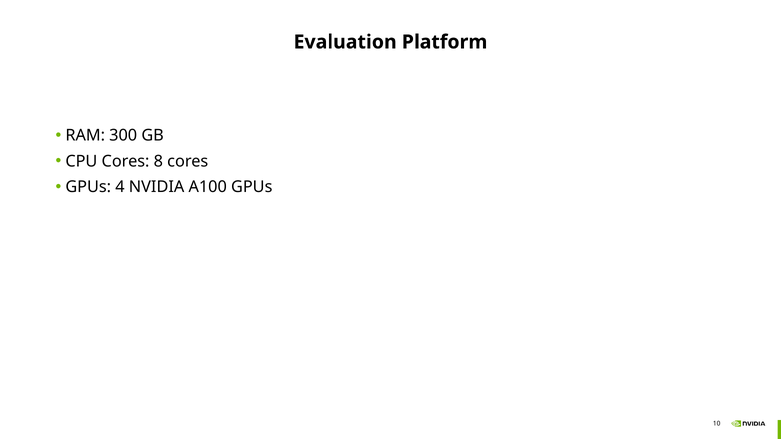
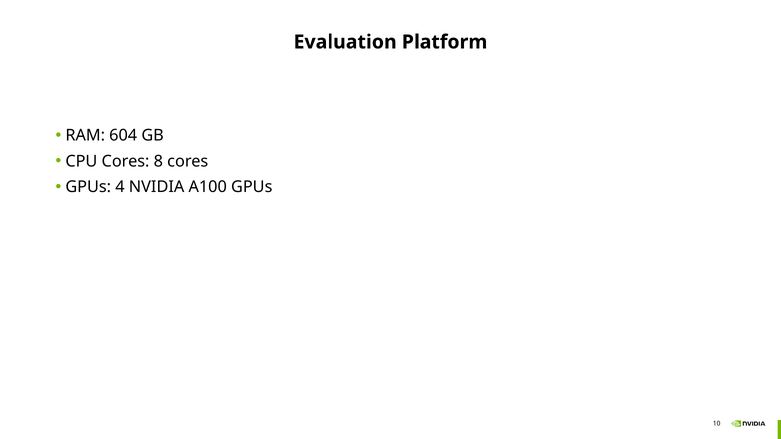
300: 300 -> 604
